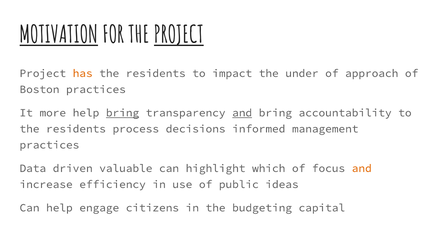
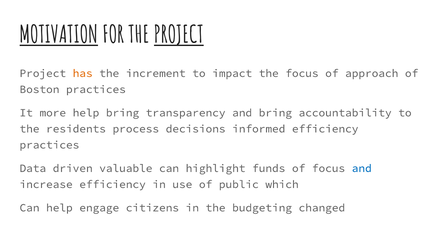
residents at (156, 73): residents -> increment
the under: under -> focus
bring at (123, 113) underline: present -> none
and at (242, 113) underline: present -> none
informed management: management -> efficiency
which: which -> funds
and at (362, 168) colour: orange -> blue
ideas: ideas -> which
capital: capital -> changed
